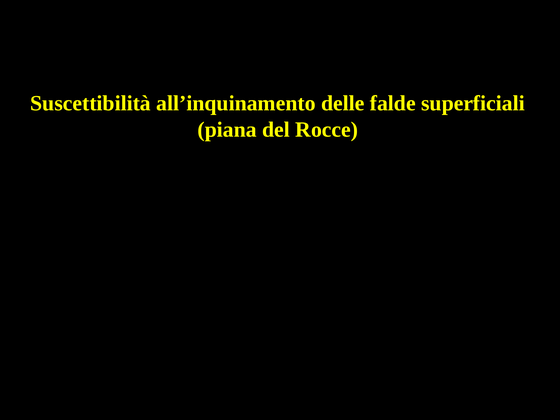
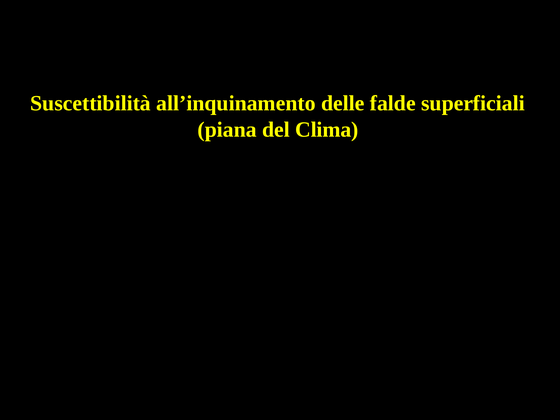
Rocce: Rocce -> Clima
